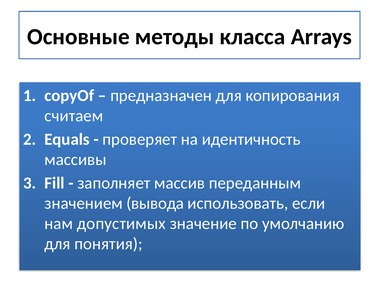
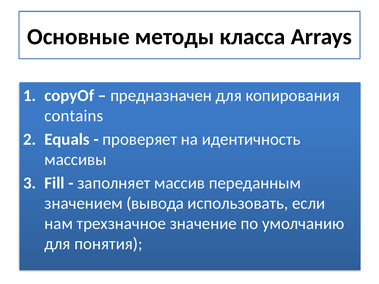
считаем: считаем -> contains
допустимых: допустимых -> трехзначное
